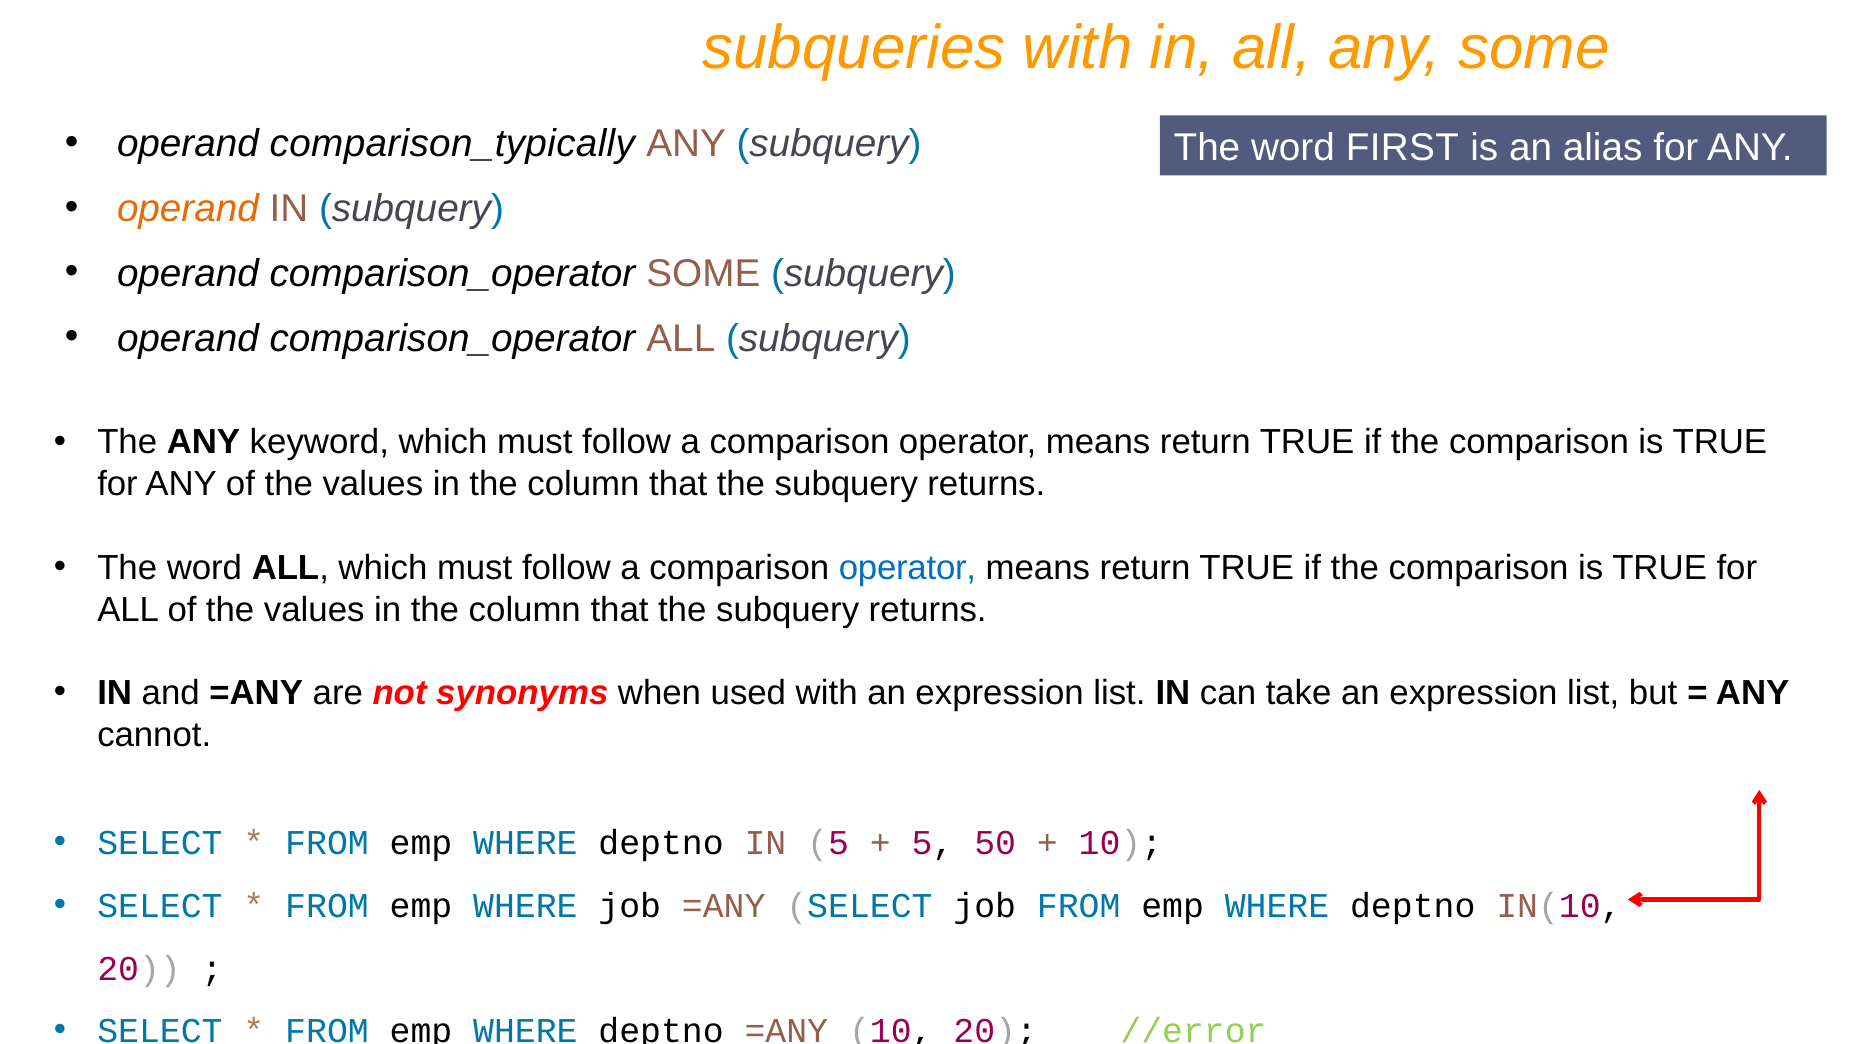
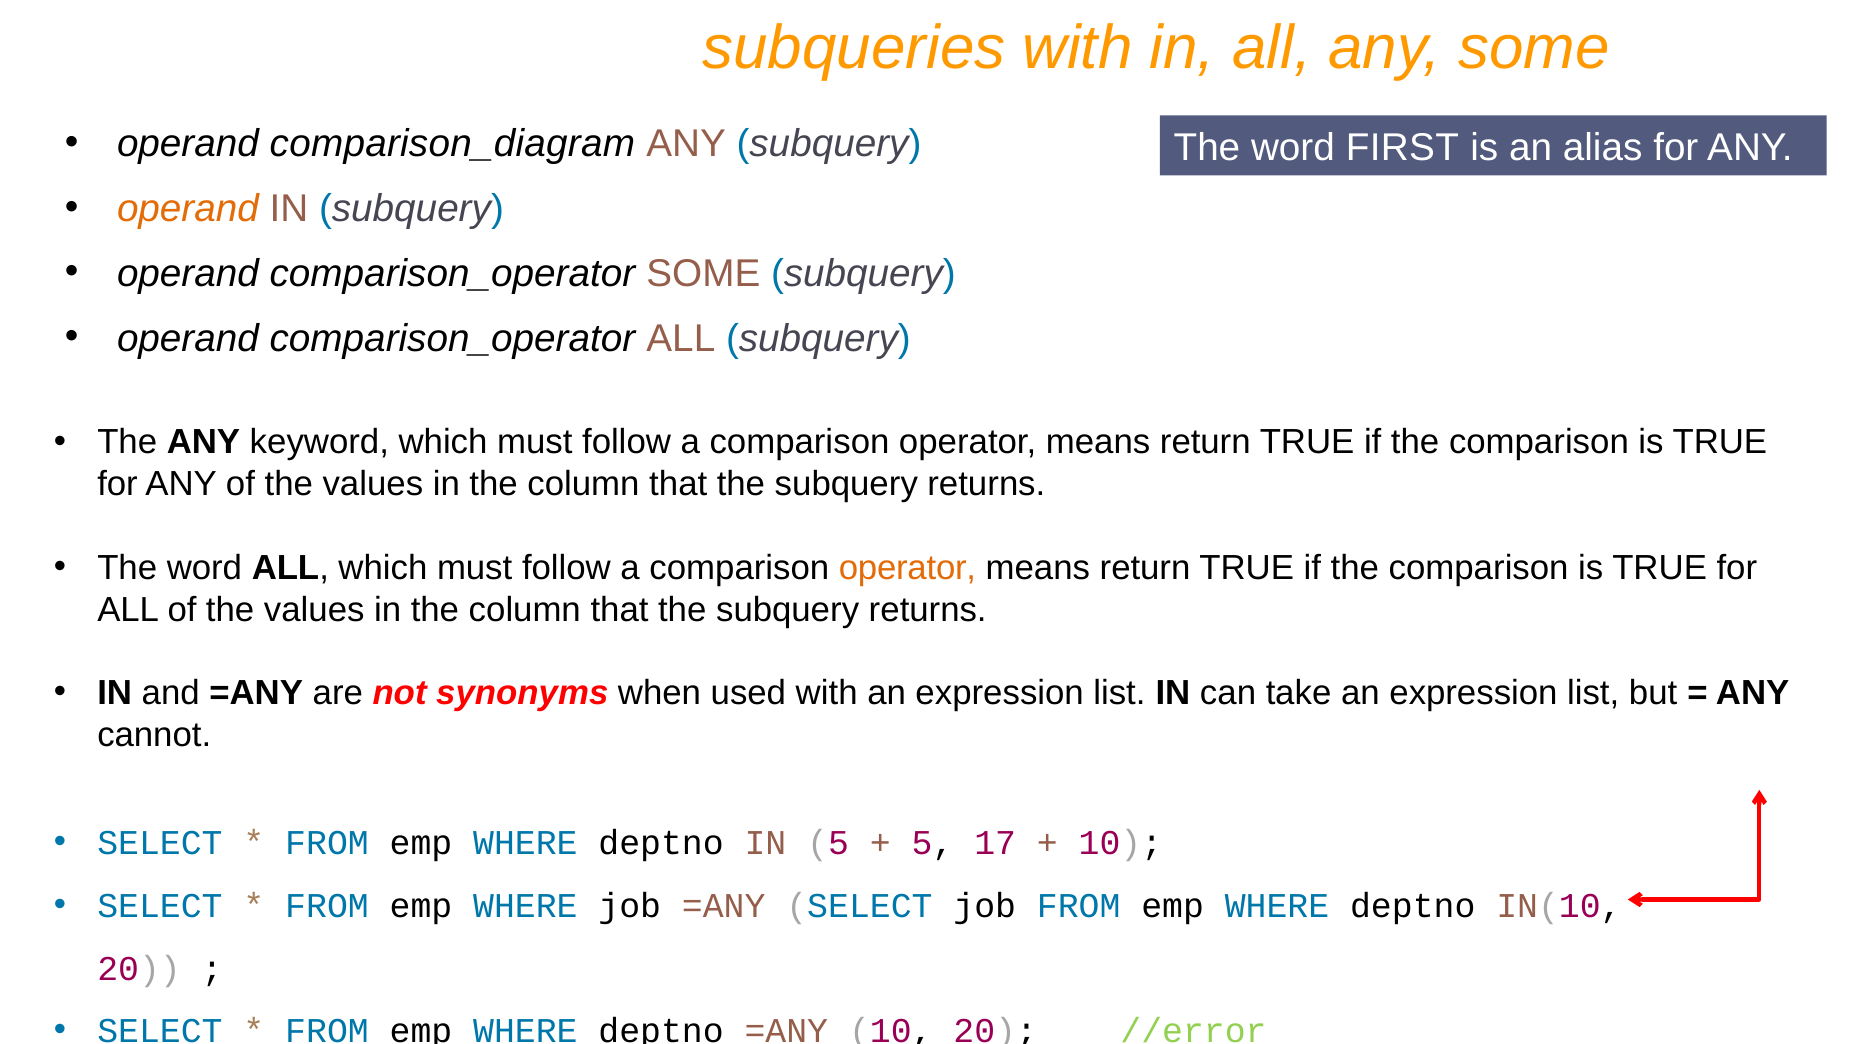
comparison_typically: comparison_typically -> comparison_diagram
operator at (907, 568) colour: blue -> orange
50: 50 -> 17
